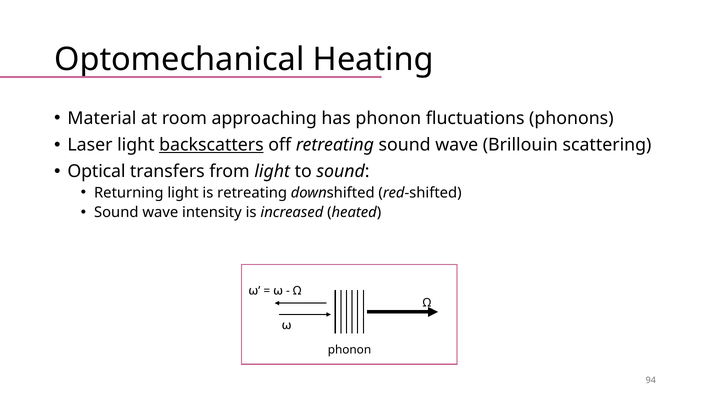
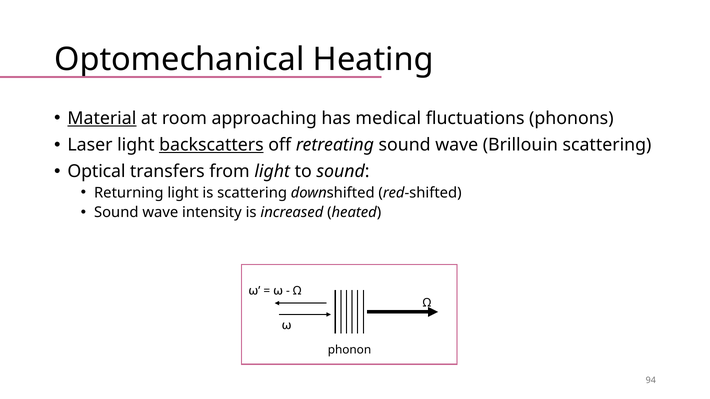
Material underline: none -> present
has phonon: phonon -> medical
is retreating: retreating -> scattering
